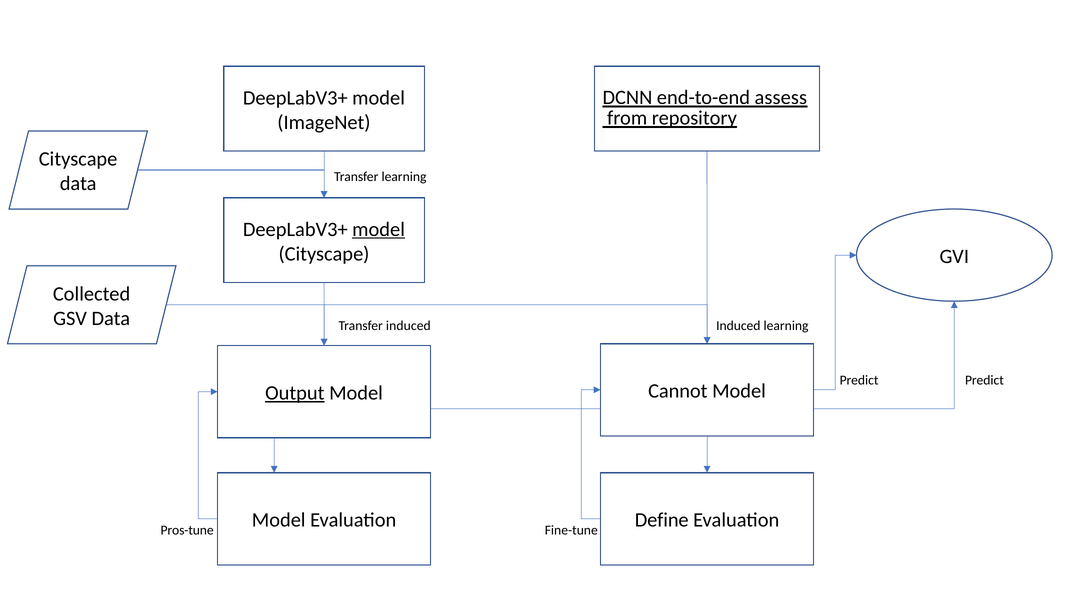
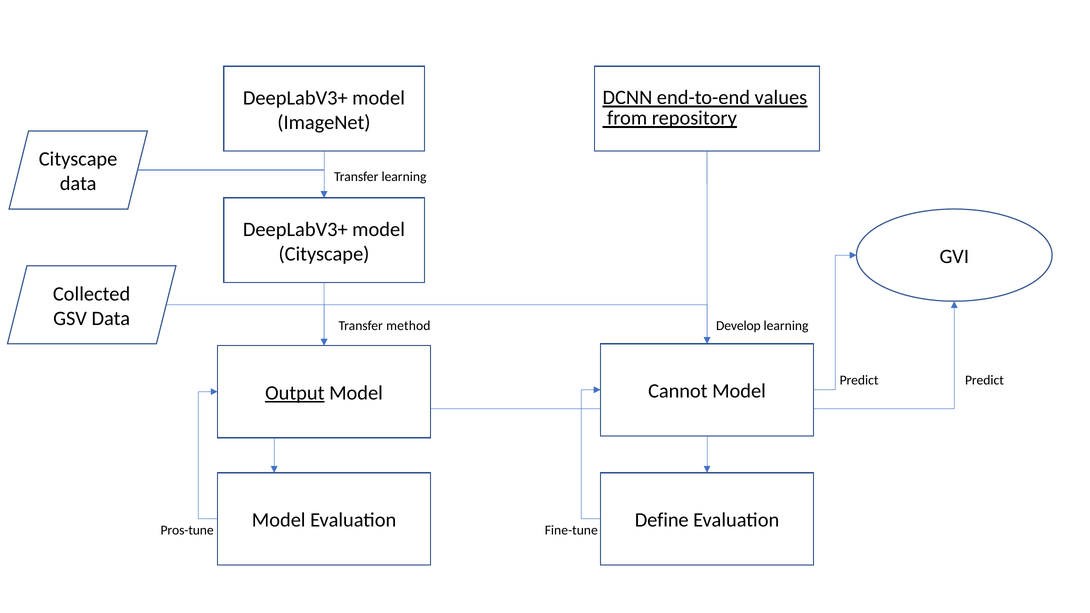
assess: assess -> values
model at (379, 229) underline: present -> none
Transfer induced: induced -> method
Induced at (738, 326): Induced -> Develop
